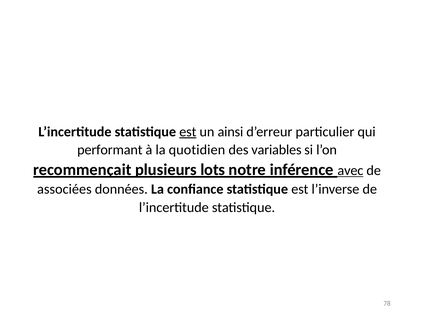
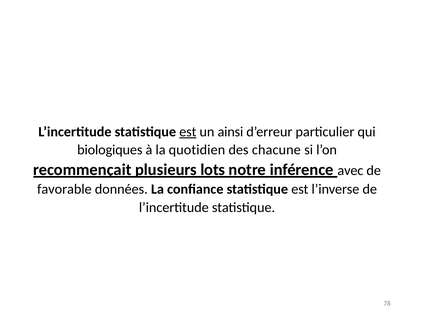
performant: performant -> biologiques
variables: variables -> chacune
avec underline: present -> none
associées: associées -> favorable
